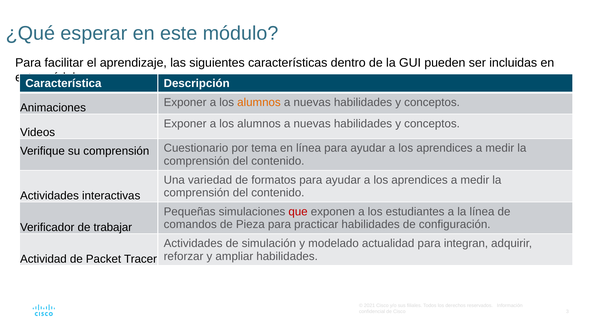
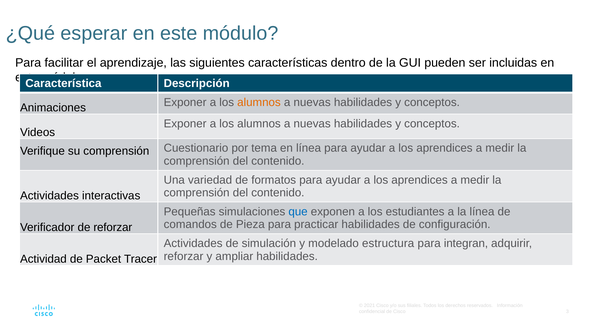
que colour: red -> blue
de trabajar: trabajar -> reforzar
actualidad: actualidad -> estructura
